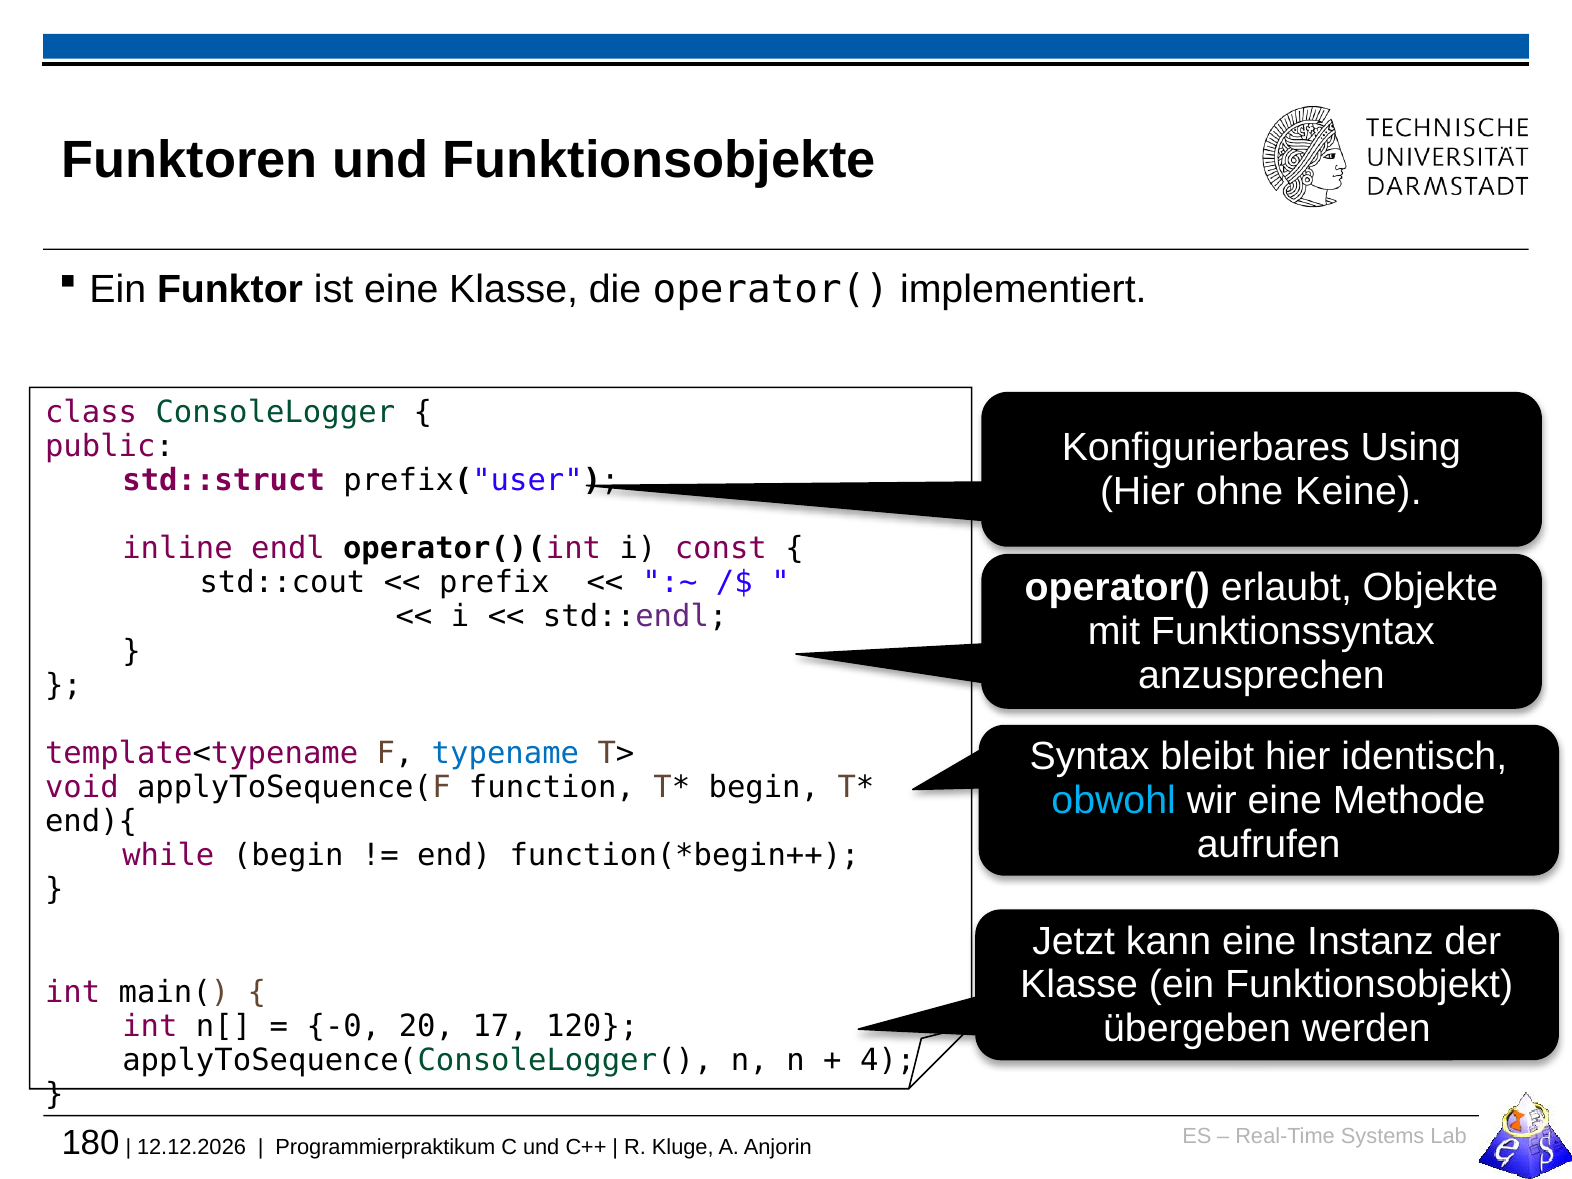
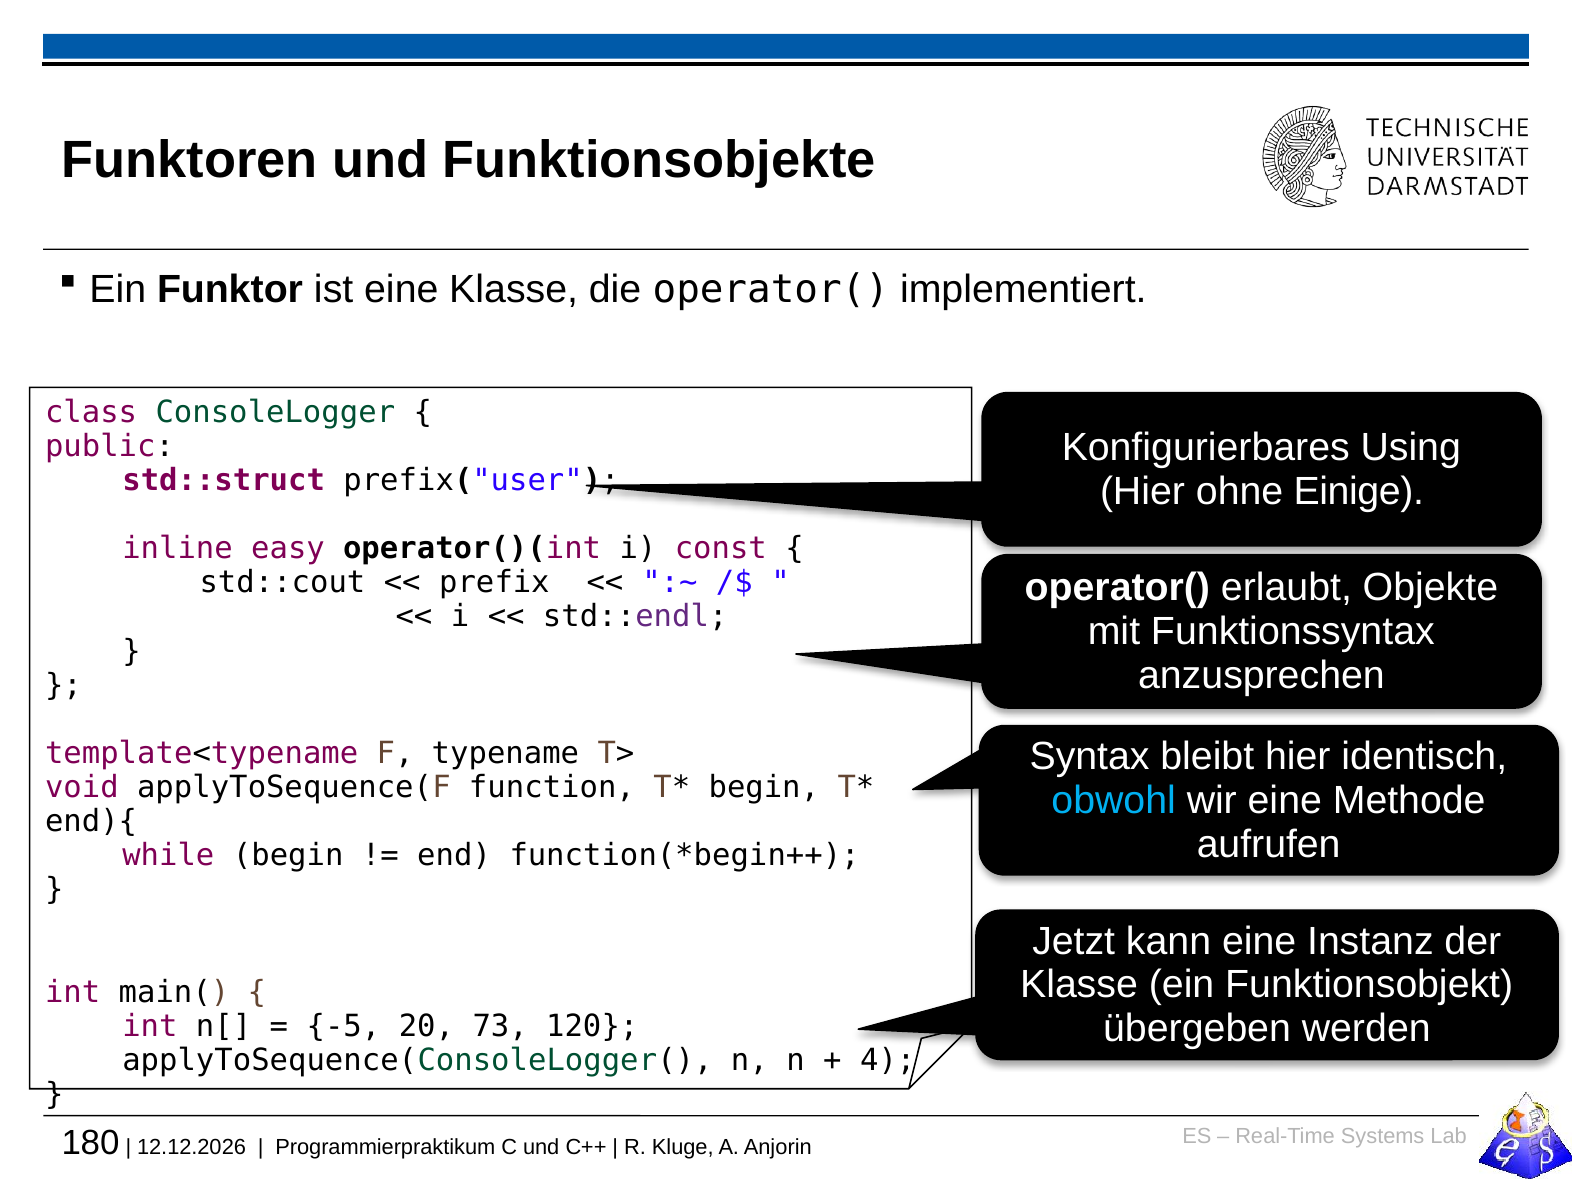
Keine: Keine -> Einige
endl: endl -> easy
typename colour: blue -> black
-0: -0 -> -5
17: 17 -> 73
